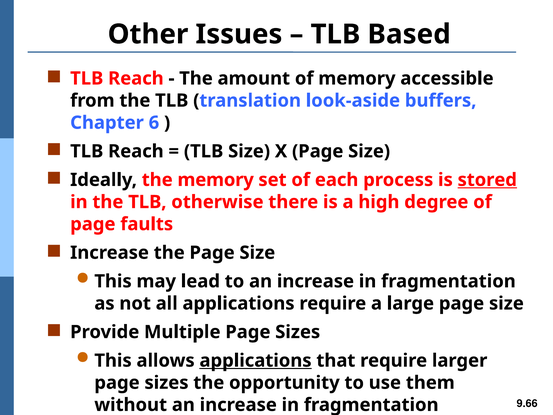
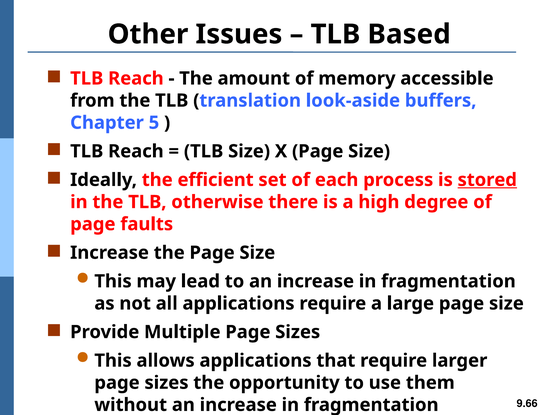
6: 6 -> 5
the memory: memory -> efficient
applications at (256, 360) underline: present -> none
